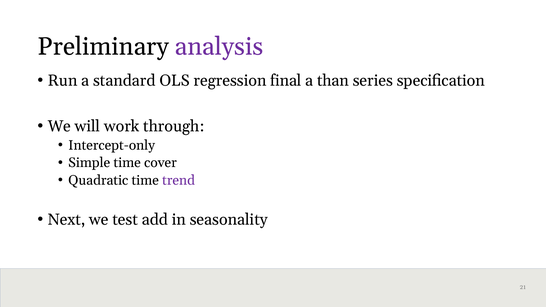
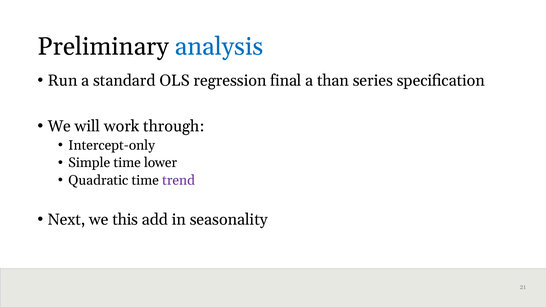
analysis colour: purple -> blue
cover: cover -> lower
test: test -> this
